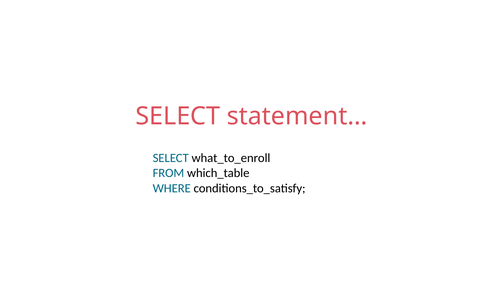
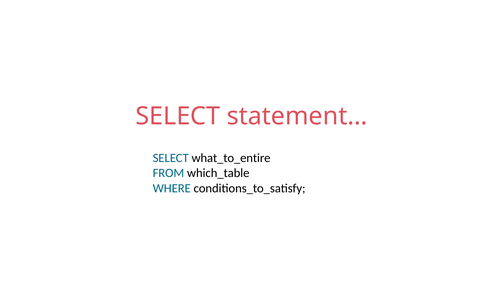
what_to_enroll: what_to_enroll -> what_to_entire
